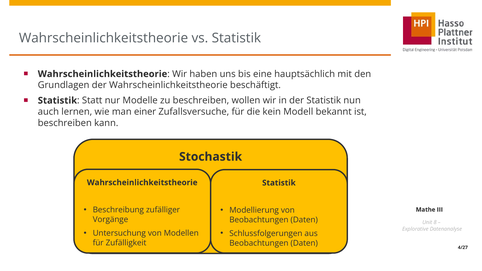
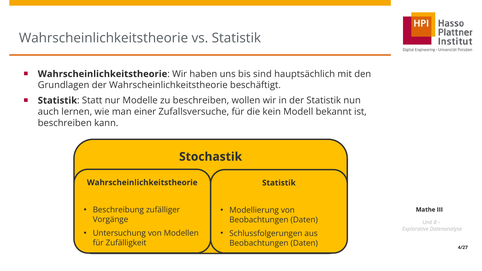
eine: eine -> sind
